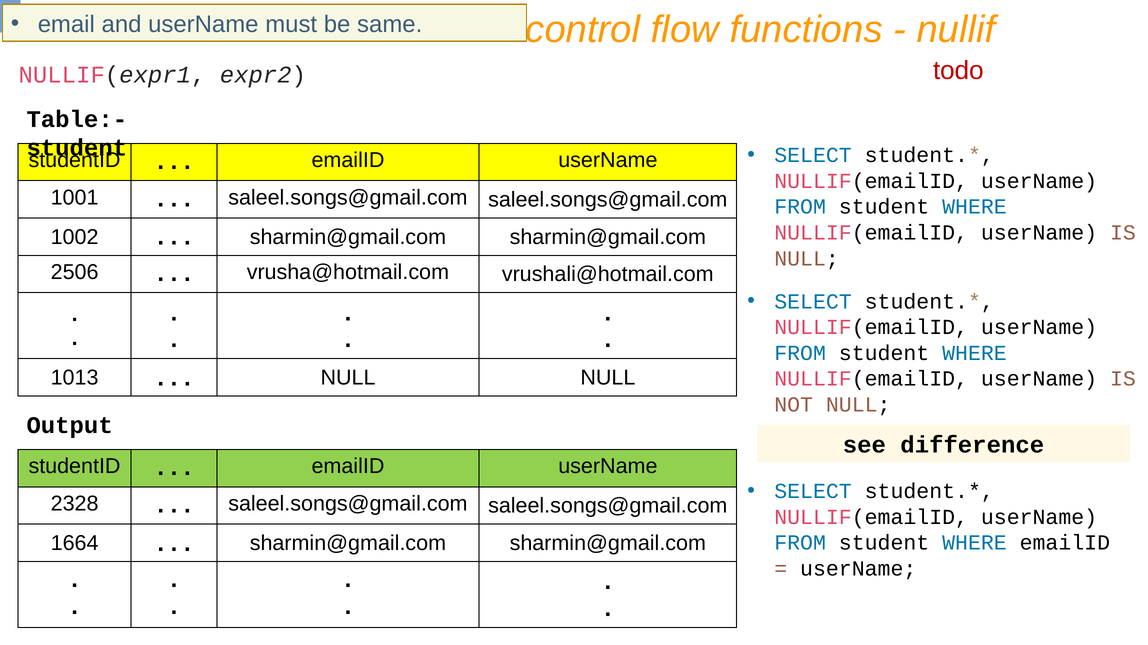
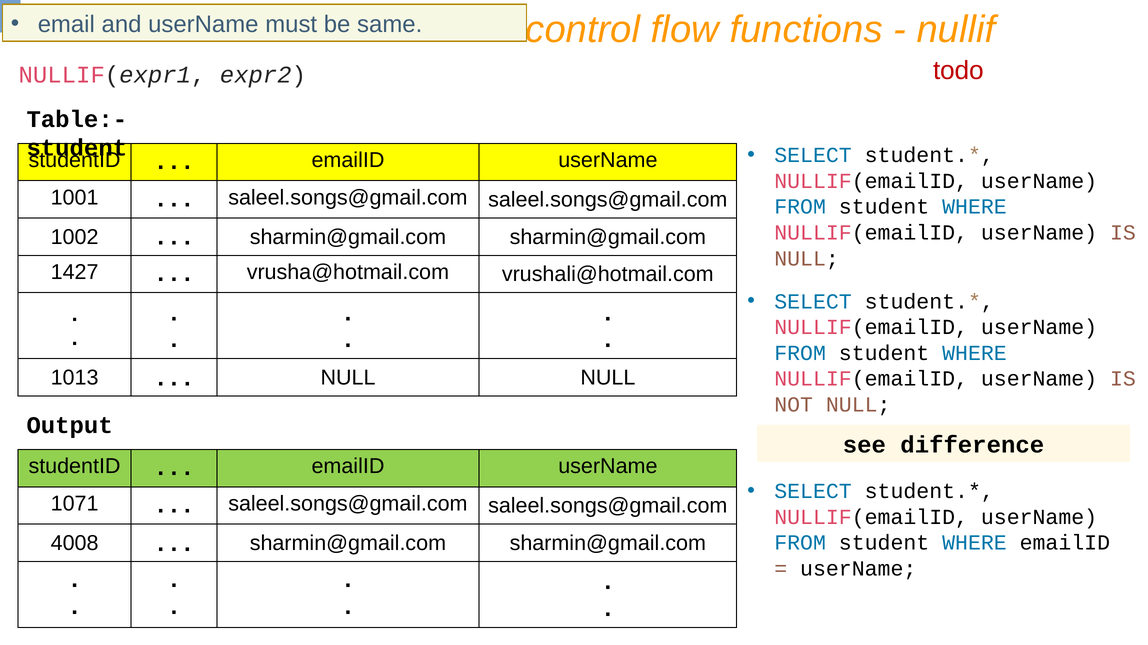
2506: 2506 -> 1427
2328: 2328 -> 1071
1664: 1664 -> 4008
